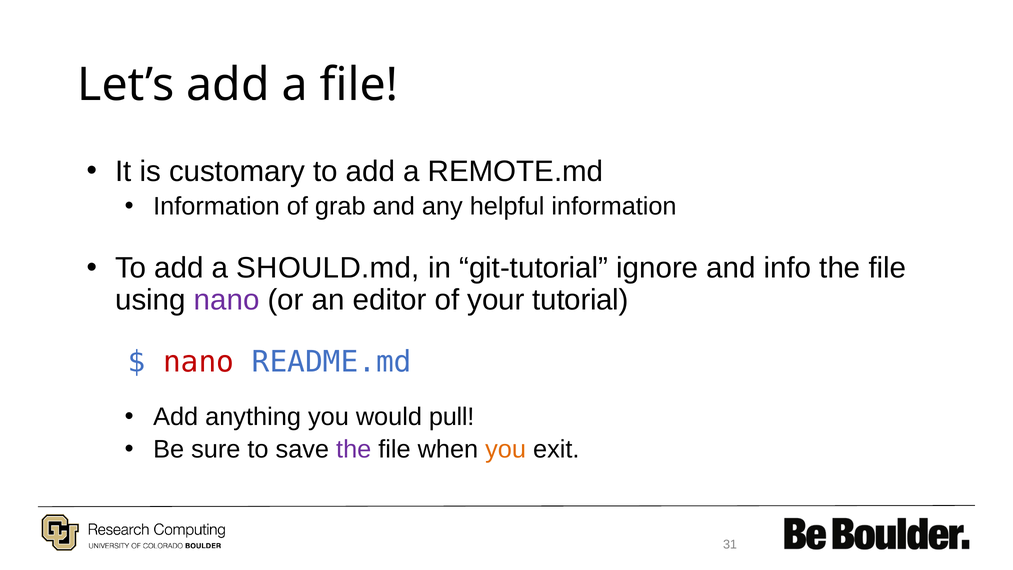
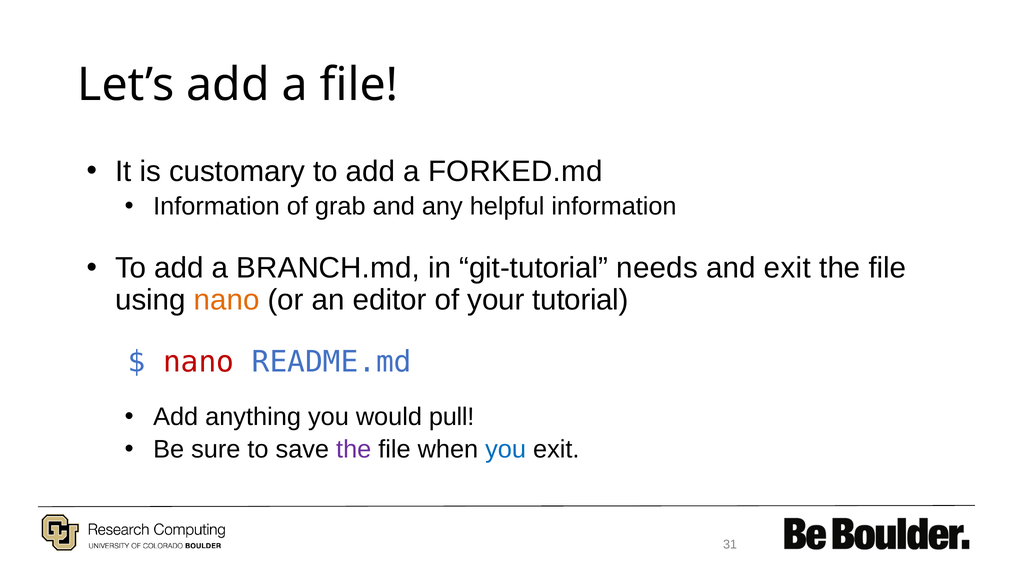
REMOTE.md: REMOTE.md -> FORKED.md
SHOULD.md: SHOULD.md -> BRANCH.md
ignore: ignore -> needs
and info: info -> exit
nano at (227, 300) colour: purple -> orange
you at (506, 449) colour: orange -> blue
